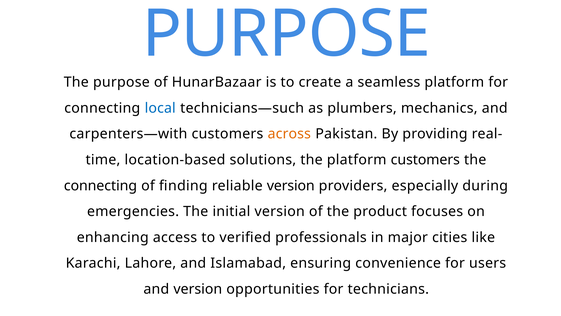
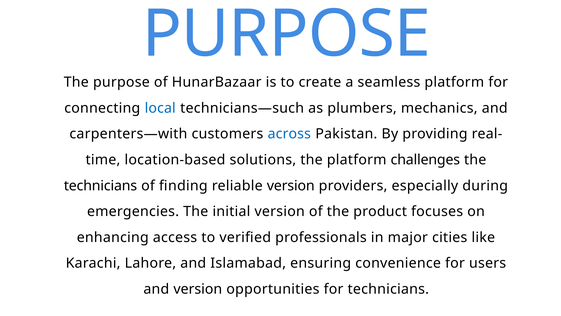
across colour: orange -> blue
platform customers: customers -> challenges
connecting at (100, 185): connecting -> technicians
